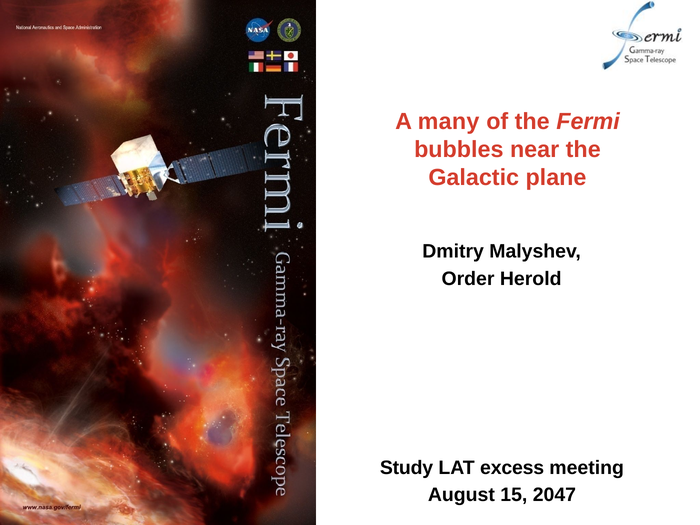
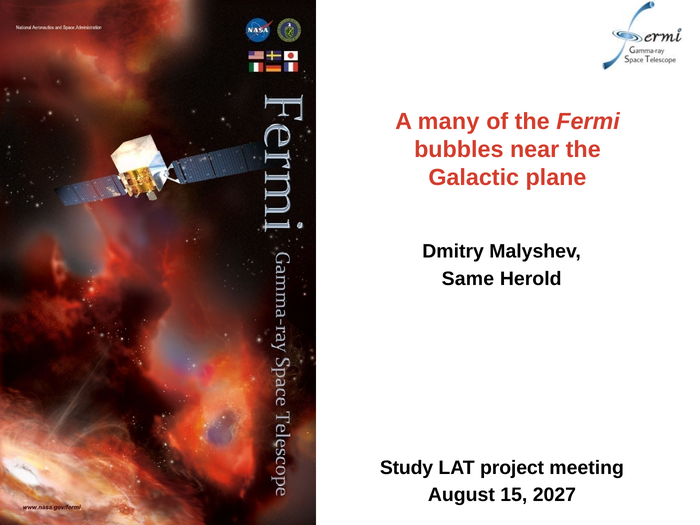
Order: Order -> Same
excess: excess -> project
2047: 2047 -> 2027
